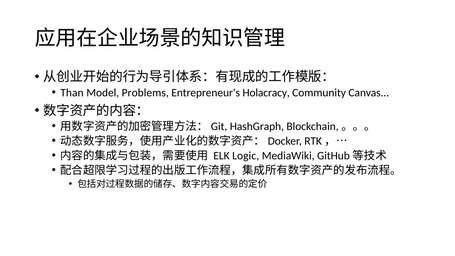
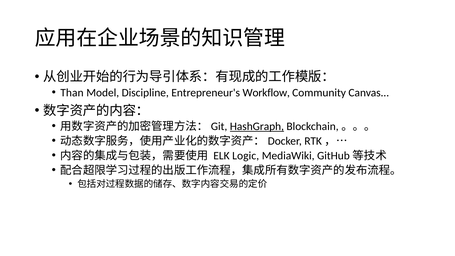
Problems: Problems -> Discipline
Holacracy: Holacracy -> Workflow
HashGraph underline: none -> present
